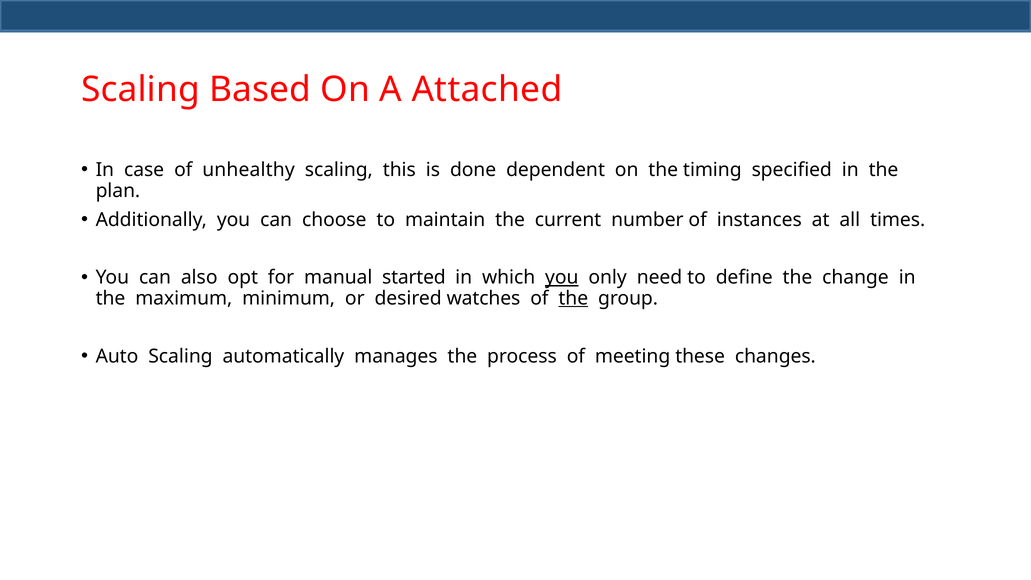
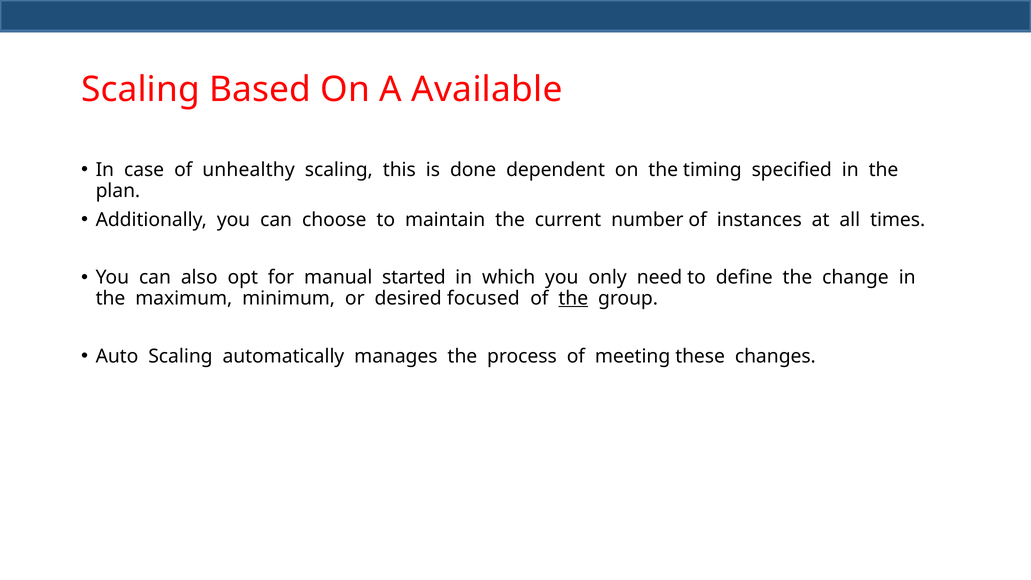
Attached: Attached -> Available
you at (562, 277) underline: present -> none
watches: watches -> focused
